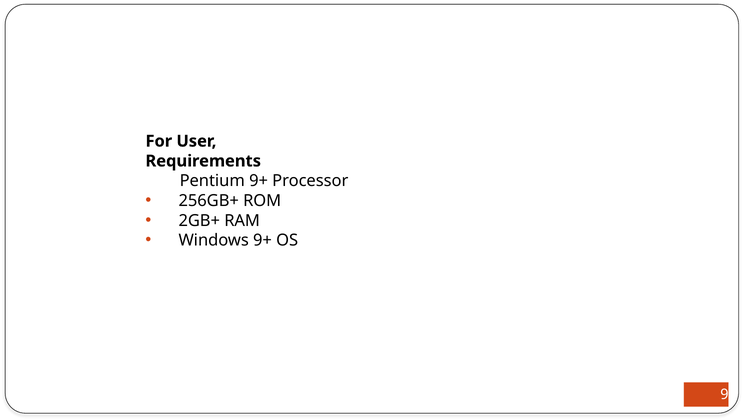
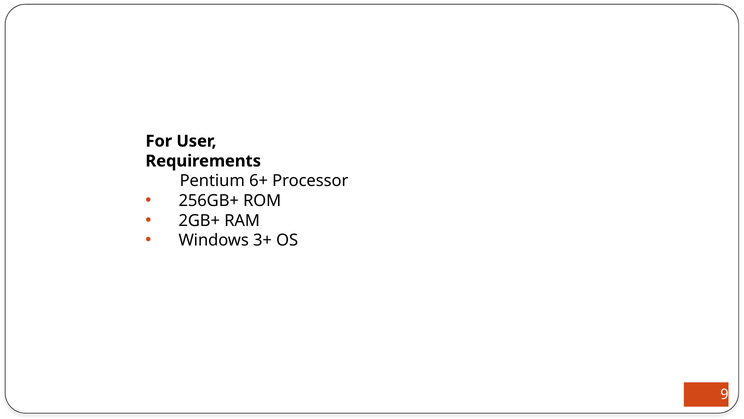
Pentium 9+: 9+ -> 6+
Windows 9+: 9+ -> 3+
